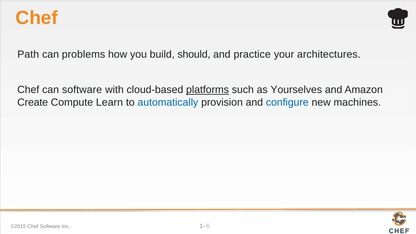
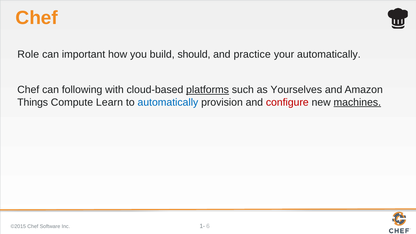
Path: Path -> Role
problems: problems -> important
your architectures: architectures -> automatically
can software: software -> following
Create: Create -> Things
configure colour: blue -> red
machines underline: none -> present
